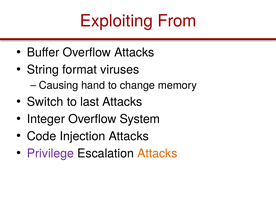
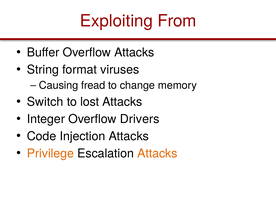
hand: hand -> fread
last: last -> lost
System: System -> Drivers
Privilege colour: purple -> orange
